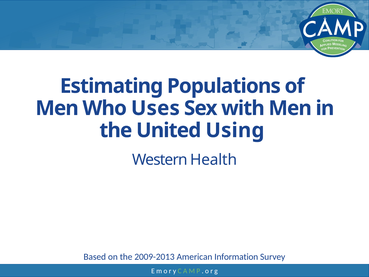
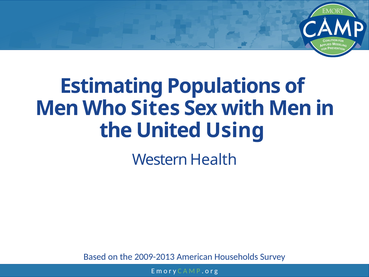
Uses: Uses -> Sites
Information: Information -> Households
